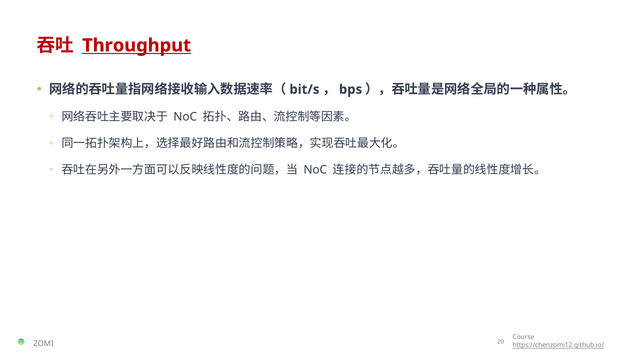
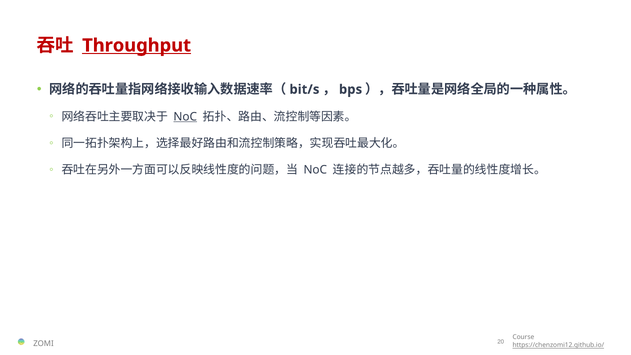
NoC at (185, 117) underline: none -> present
